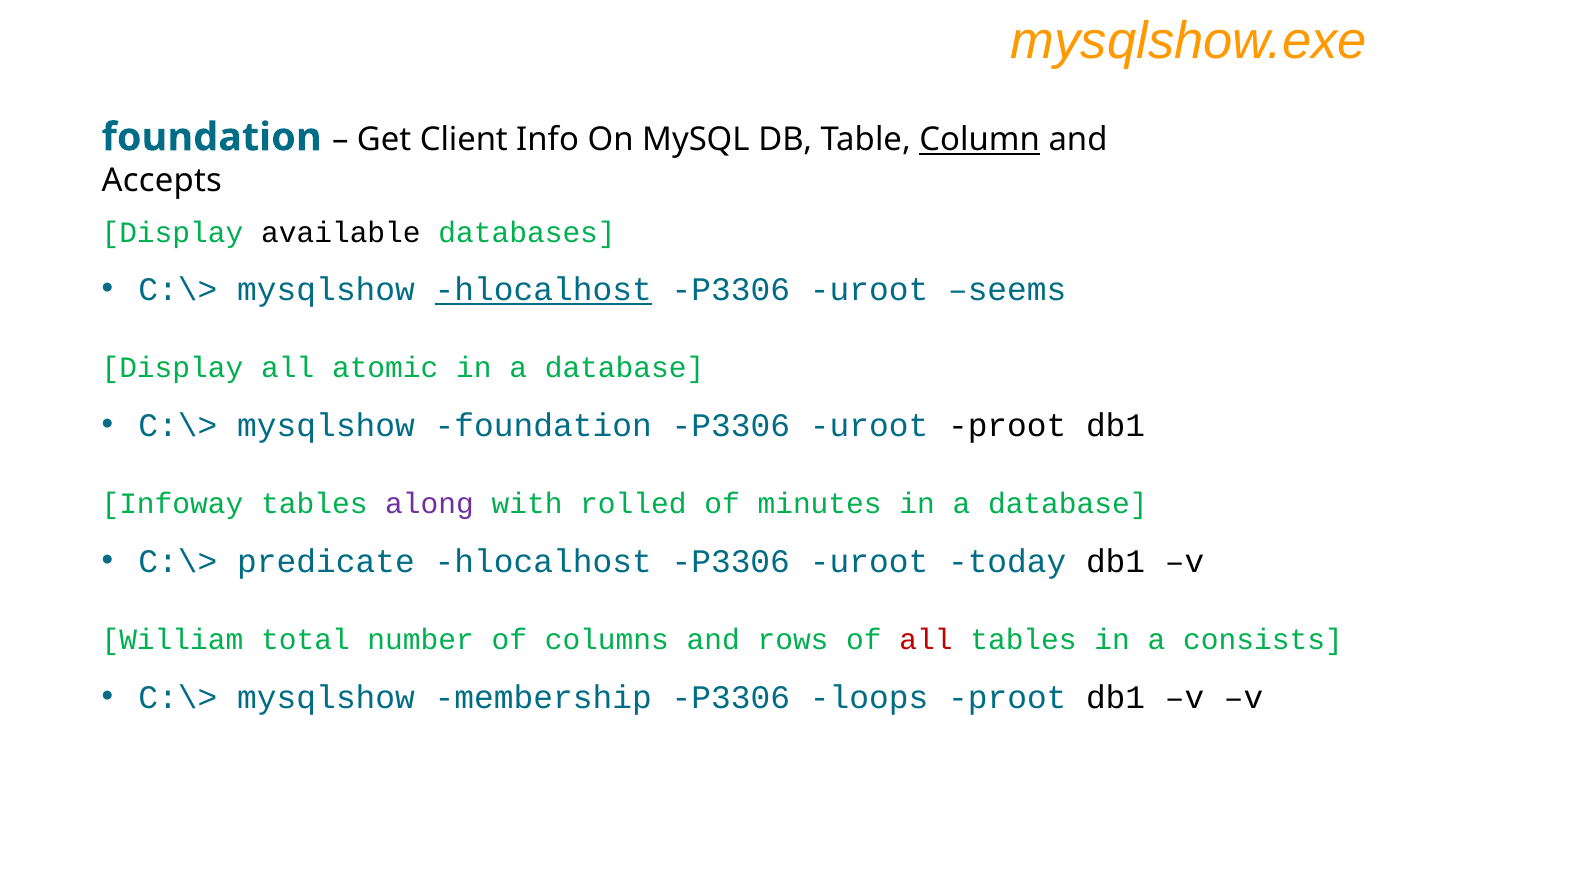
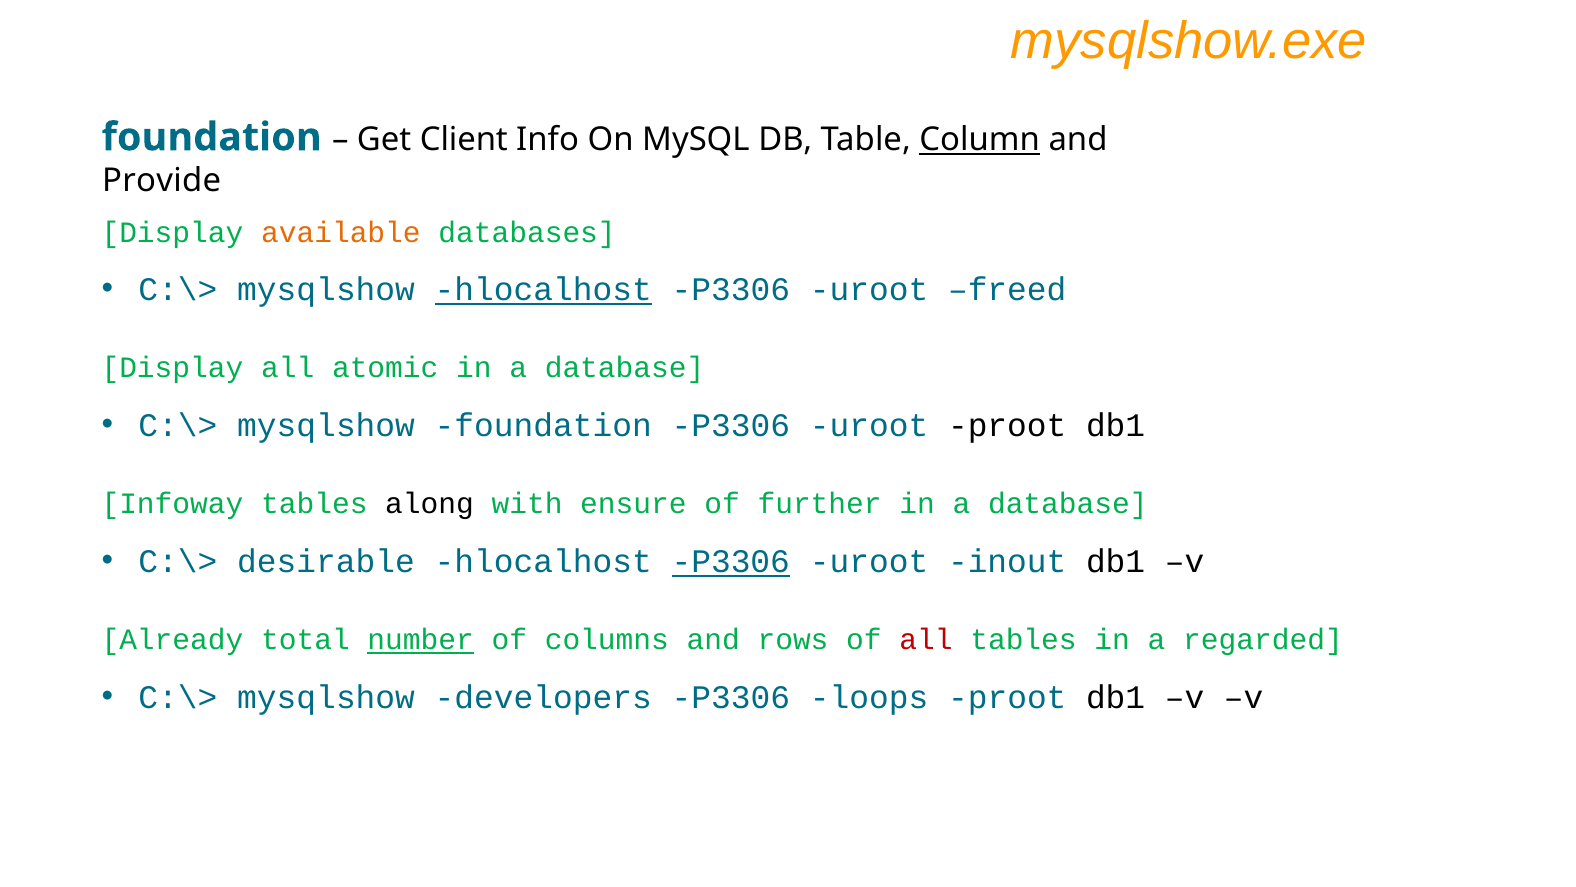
Accepts: Accepts -> Provide
available colour: black -> orange
seems: seems -> freed
along colour: purple -> black
rolled: rolled -> ensure
minutes: minutes -> further
predicate: predicate -> desirable
P3306 at (731, 561) underline: none -> present
today: today -> inout
William: William -> Already
number underline: none -> present
consists: consists -> regarded
membership: membership -> developers
